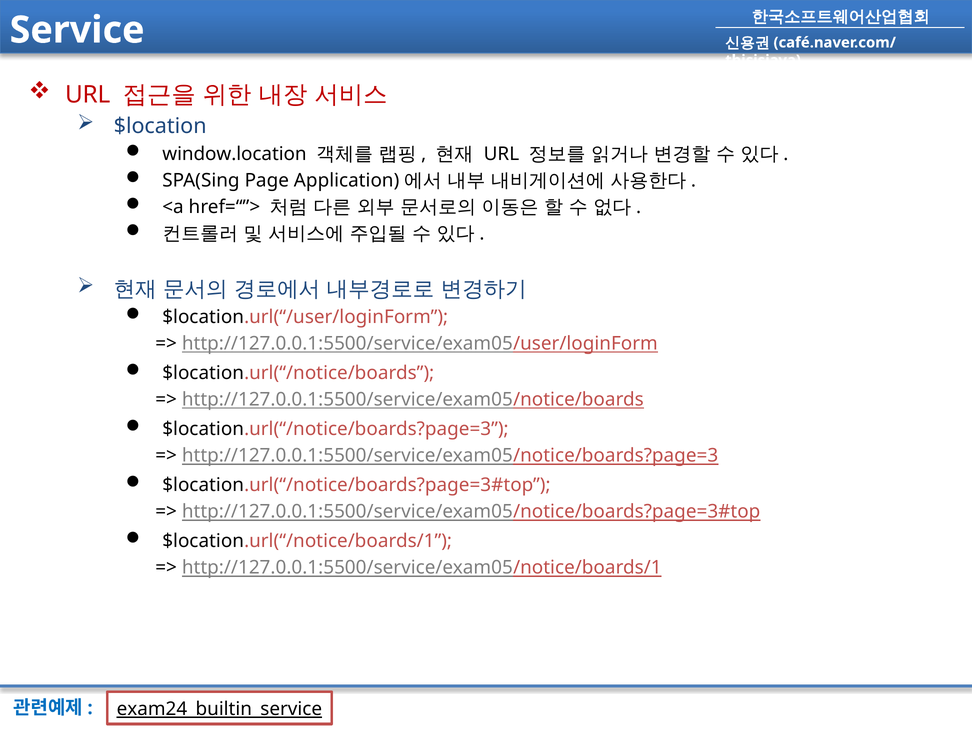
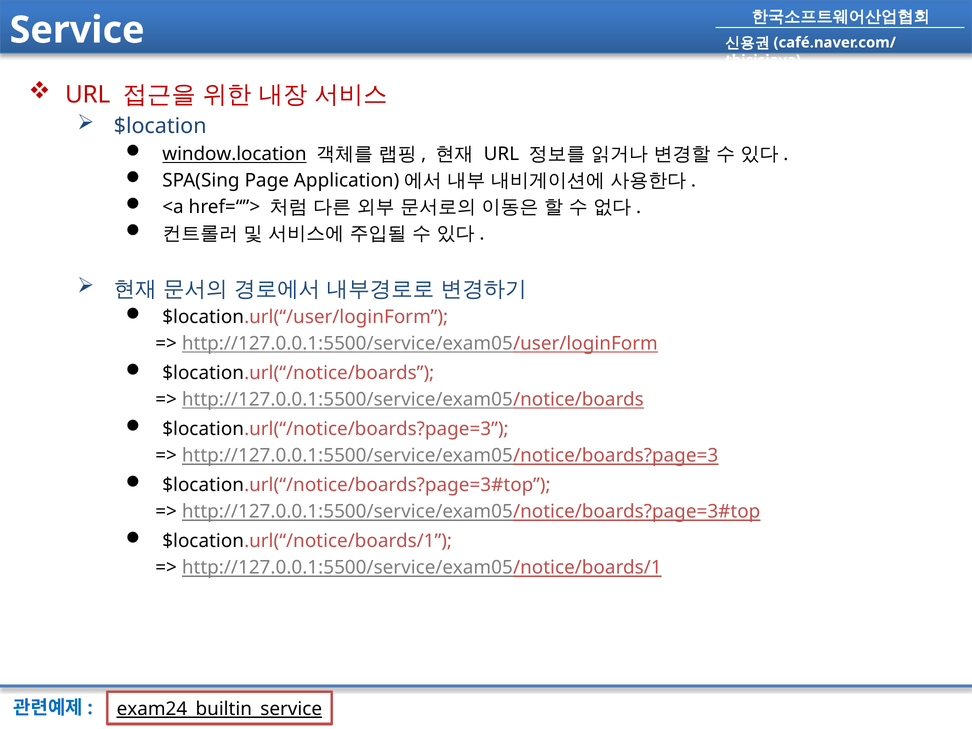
window.location underline: none -> present
